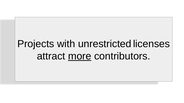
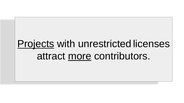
Projects underline: none -> present
